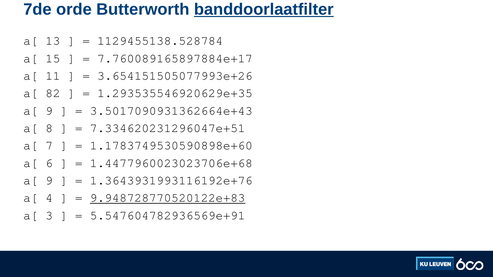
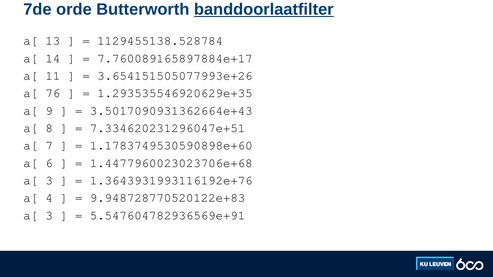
15: 15 -> 14
82: 82 -> 76
9 at (49, 181): 9 -> 3
9.948728770520122e+83 underline: present -> none
